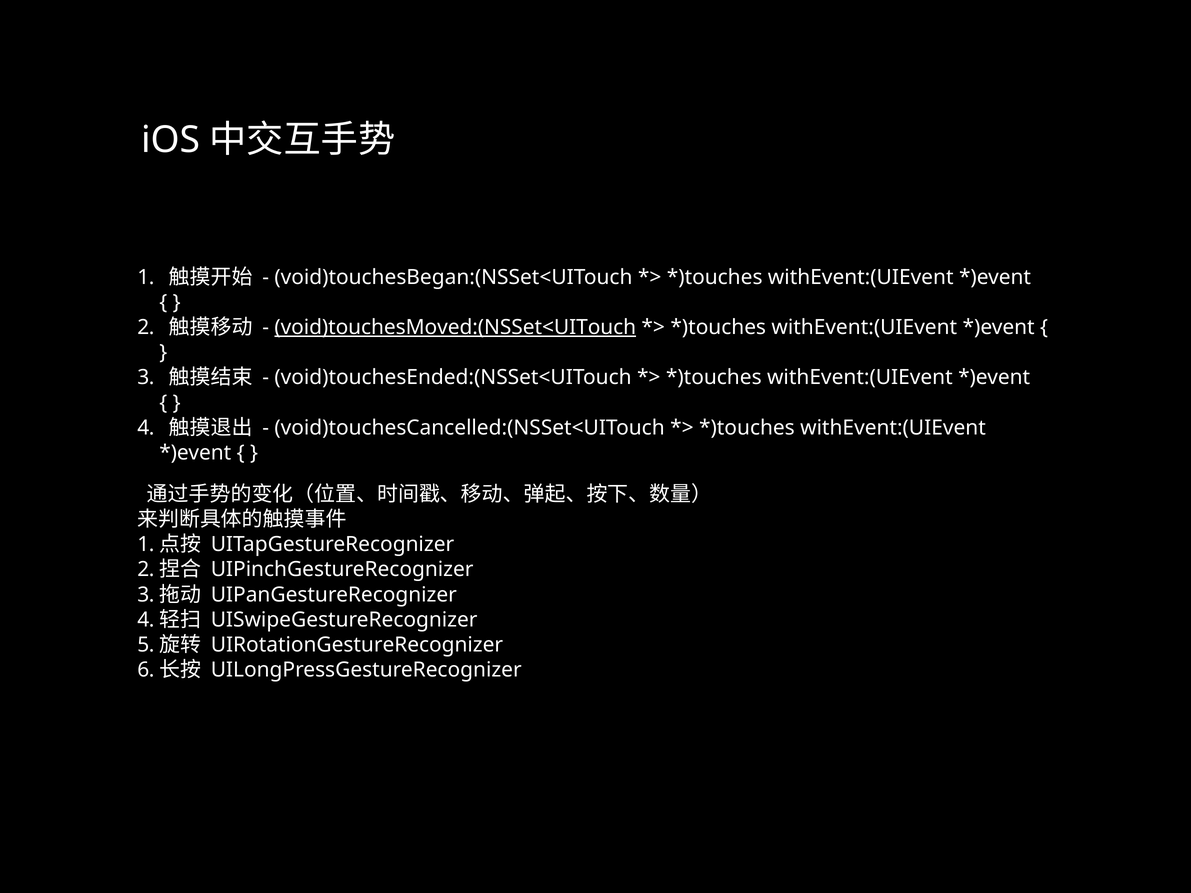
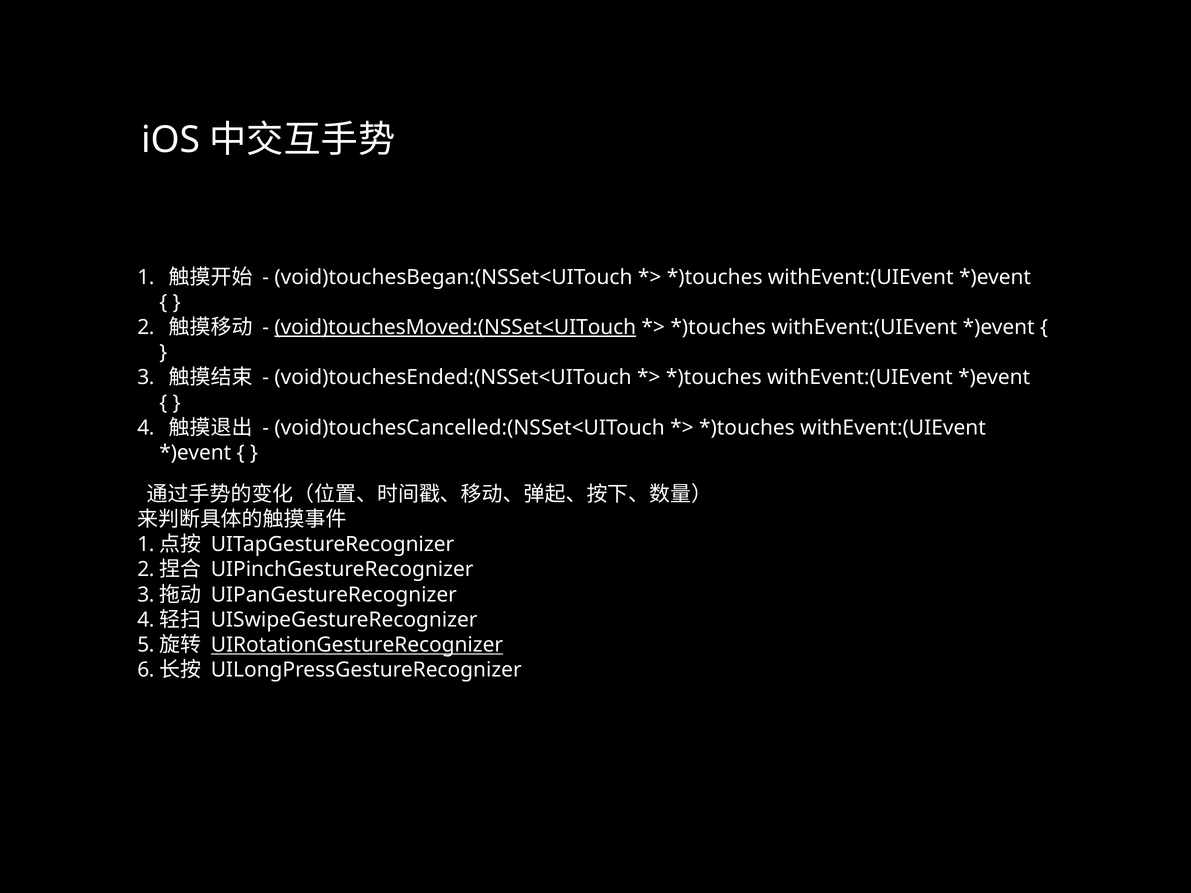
UIRotationGestureRecognizer underline: none -> present
